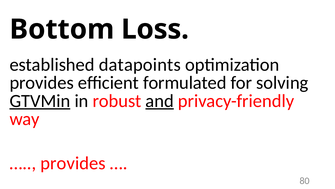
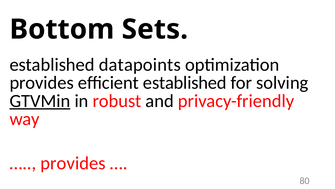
Loss: Loss -> Sets
efficient formulated: formulated -> established
and underline: present -> none
